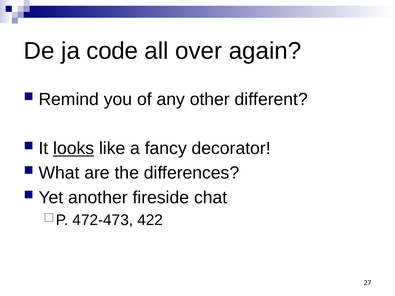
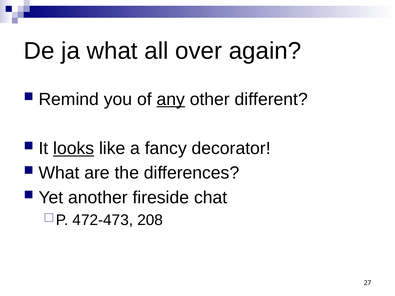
ja code: code -> what
any underline: none -> present
422: 422 -> 208
